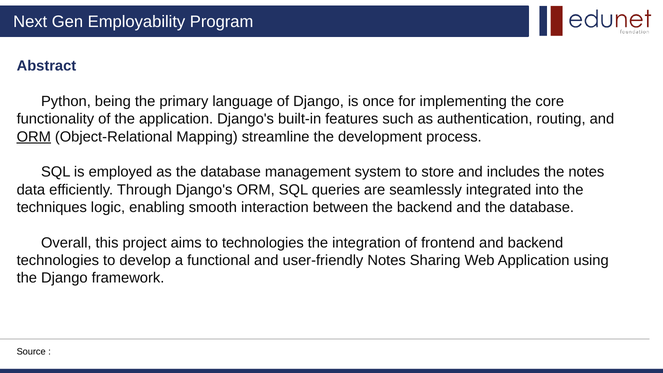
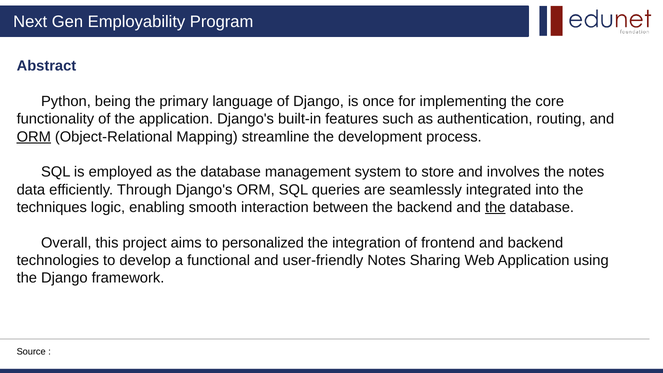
includes: includes -> involves
the at (495, 207) underline: none -> present
to technologies: technologies -> personalized
